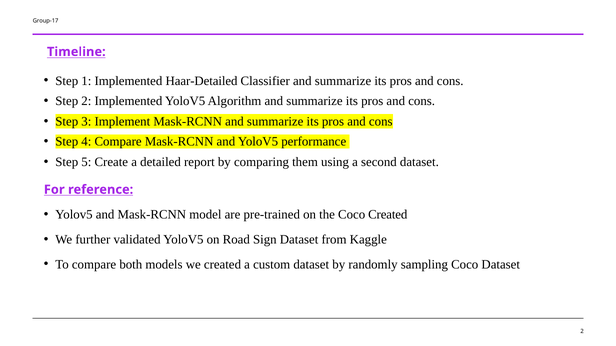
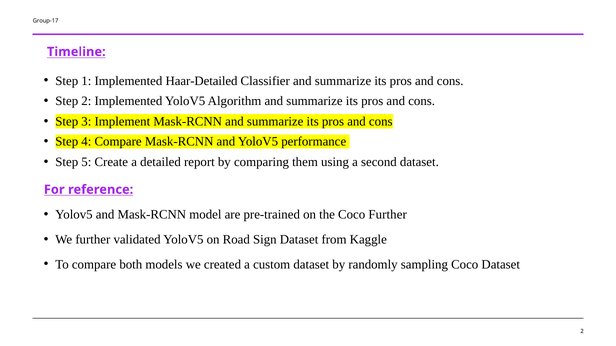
Coco Created: Created -> Further
